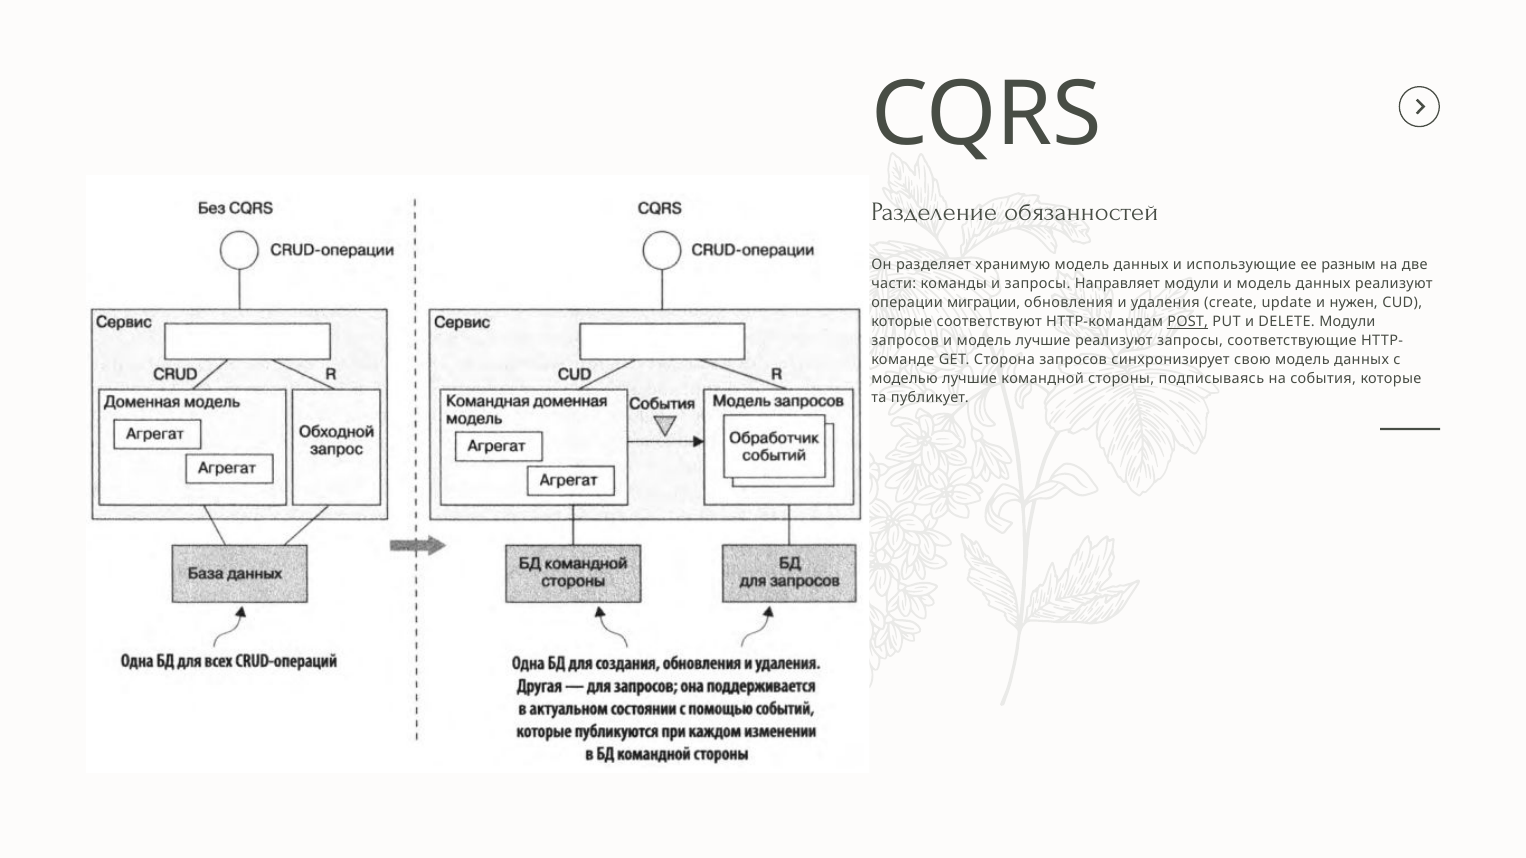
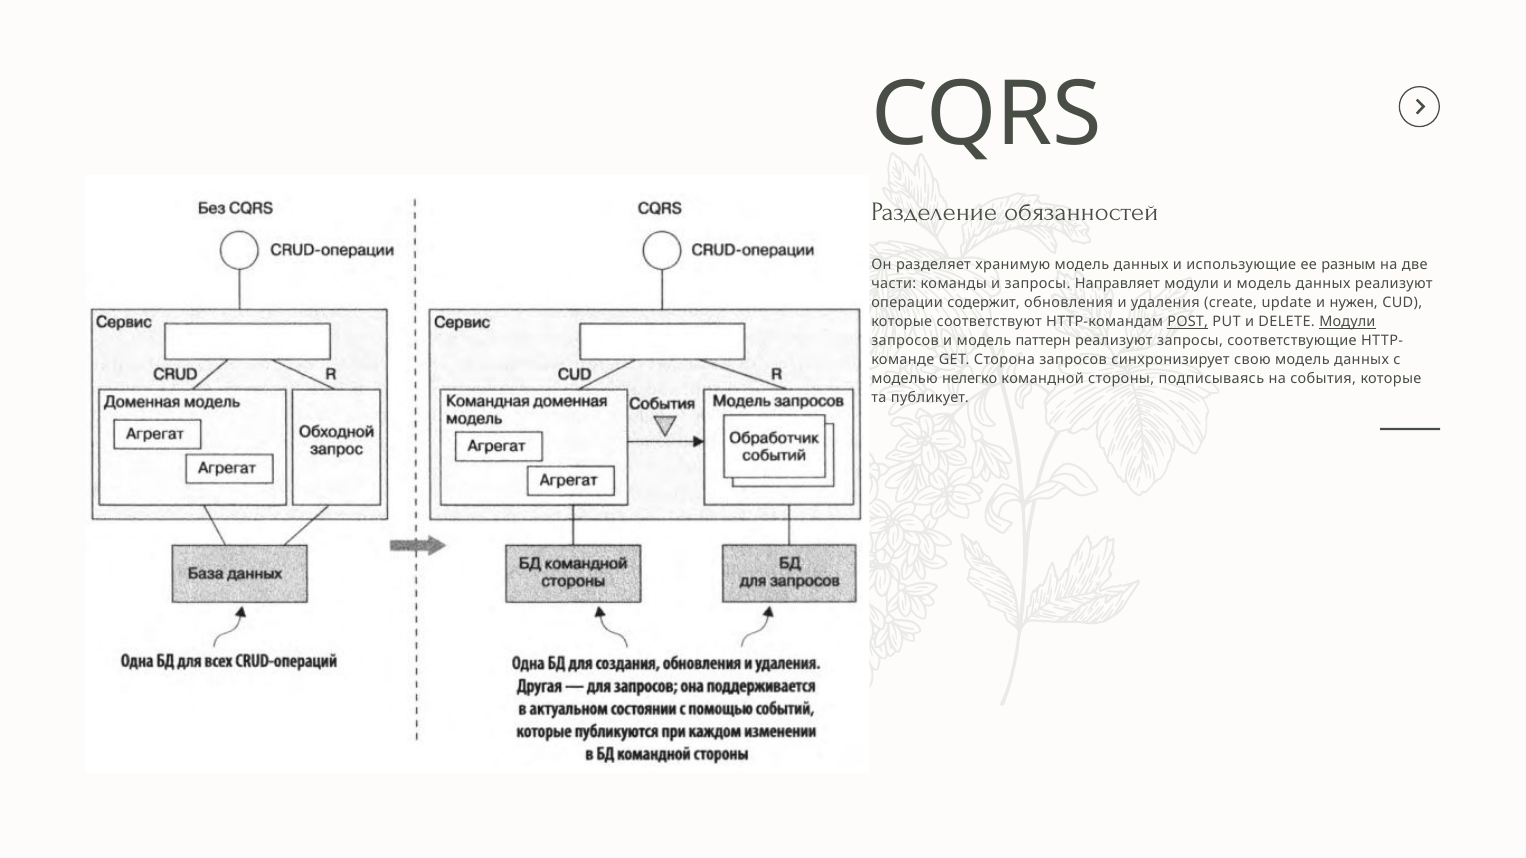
миграции: миграции -> содержит
Модули at (1347, 322) underline: none -> present
модель лучшие: лучшие -> паттерн
моделью лучшие: лучшие -> нелегко
